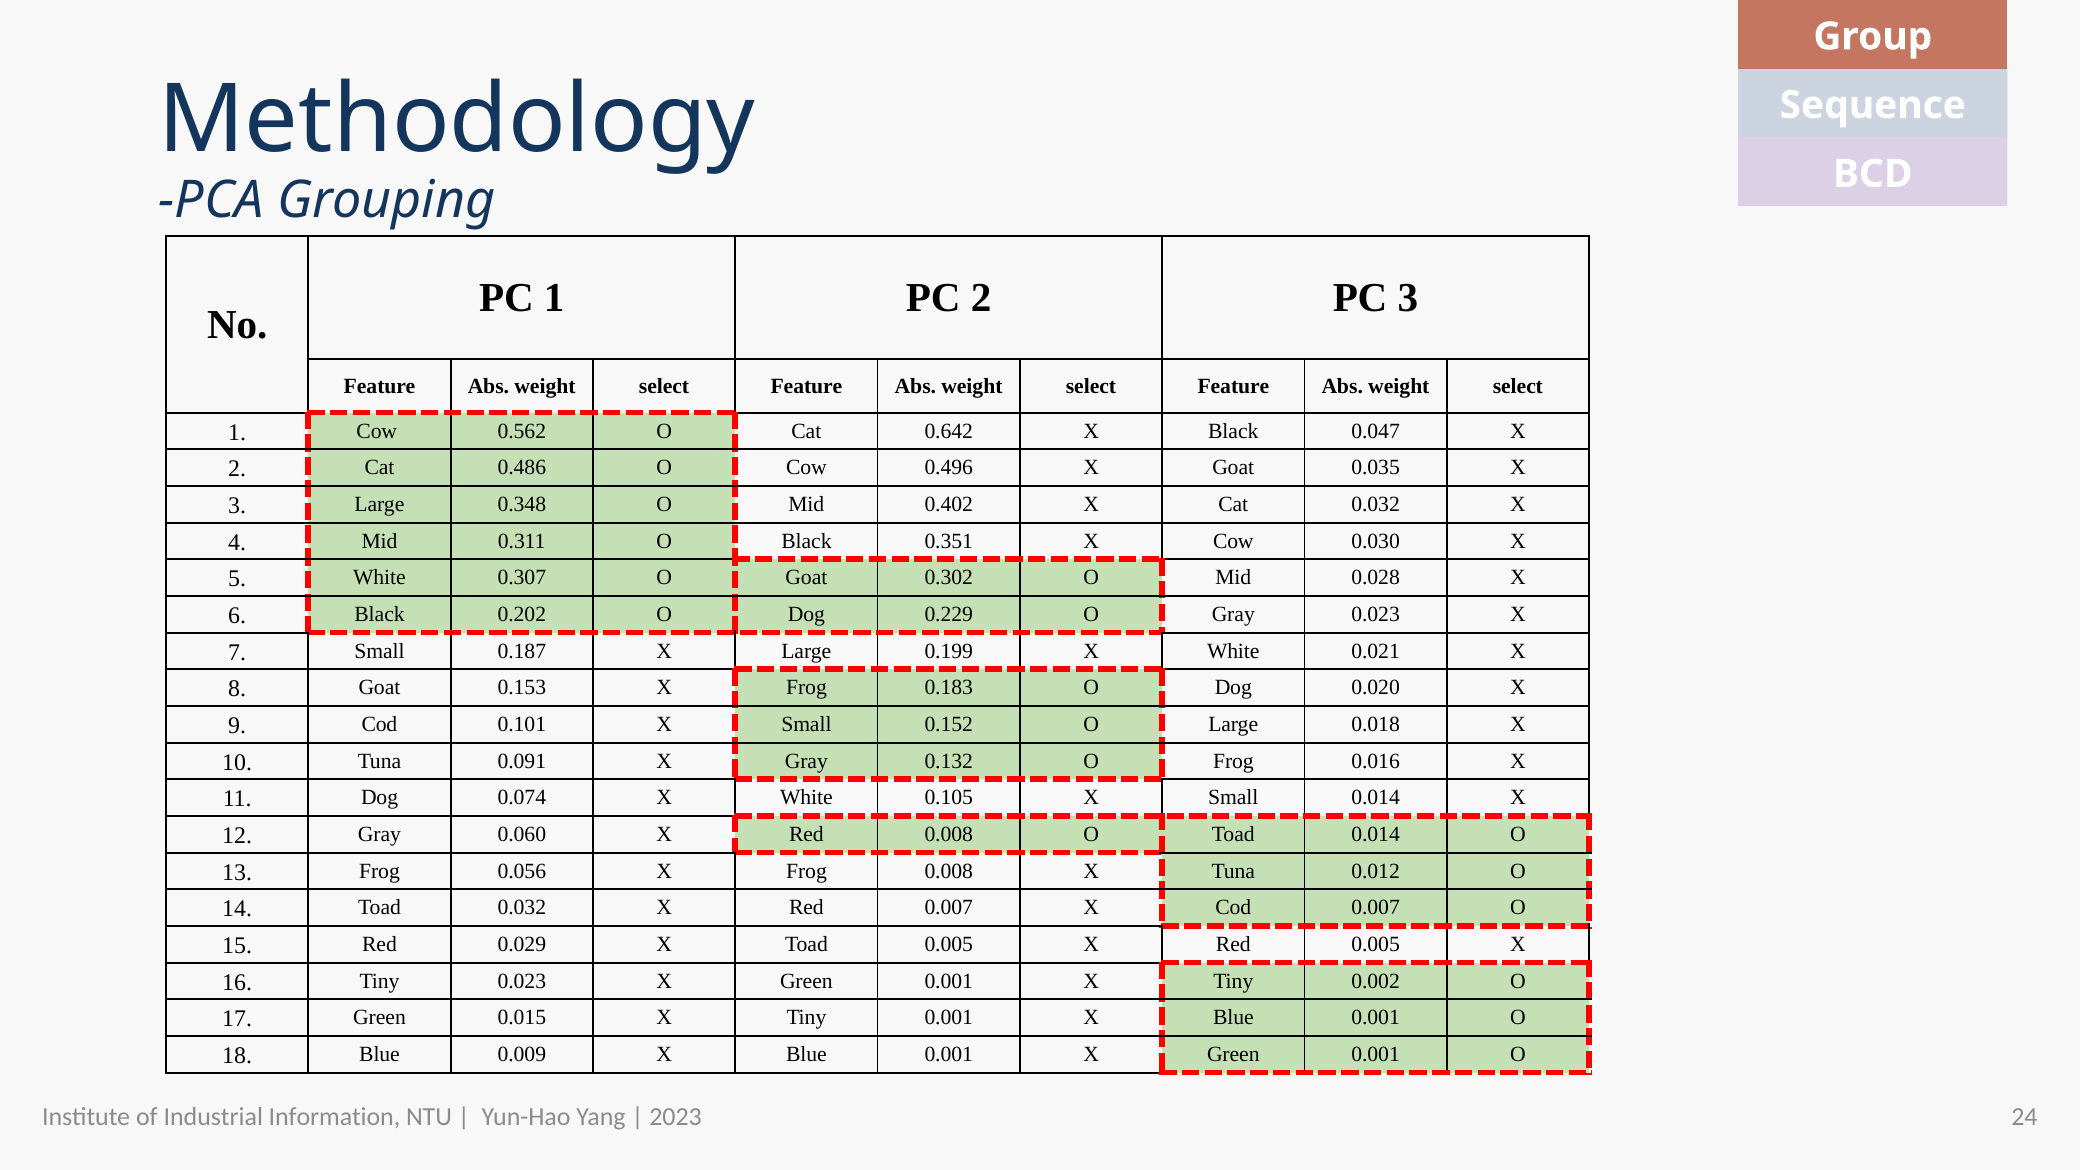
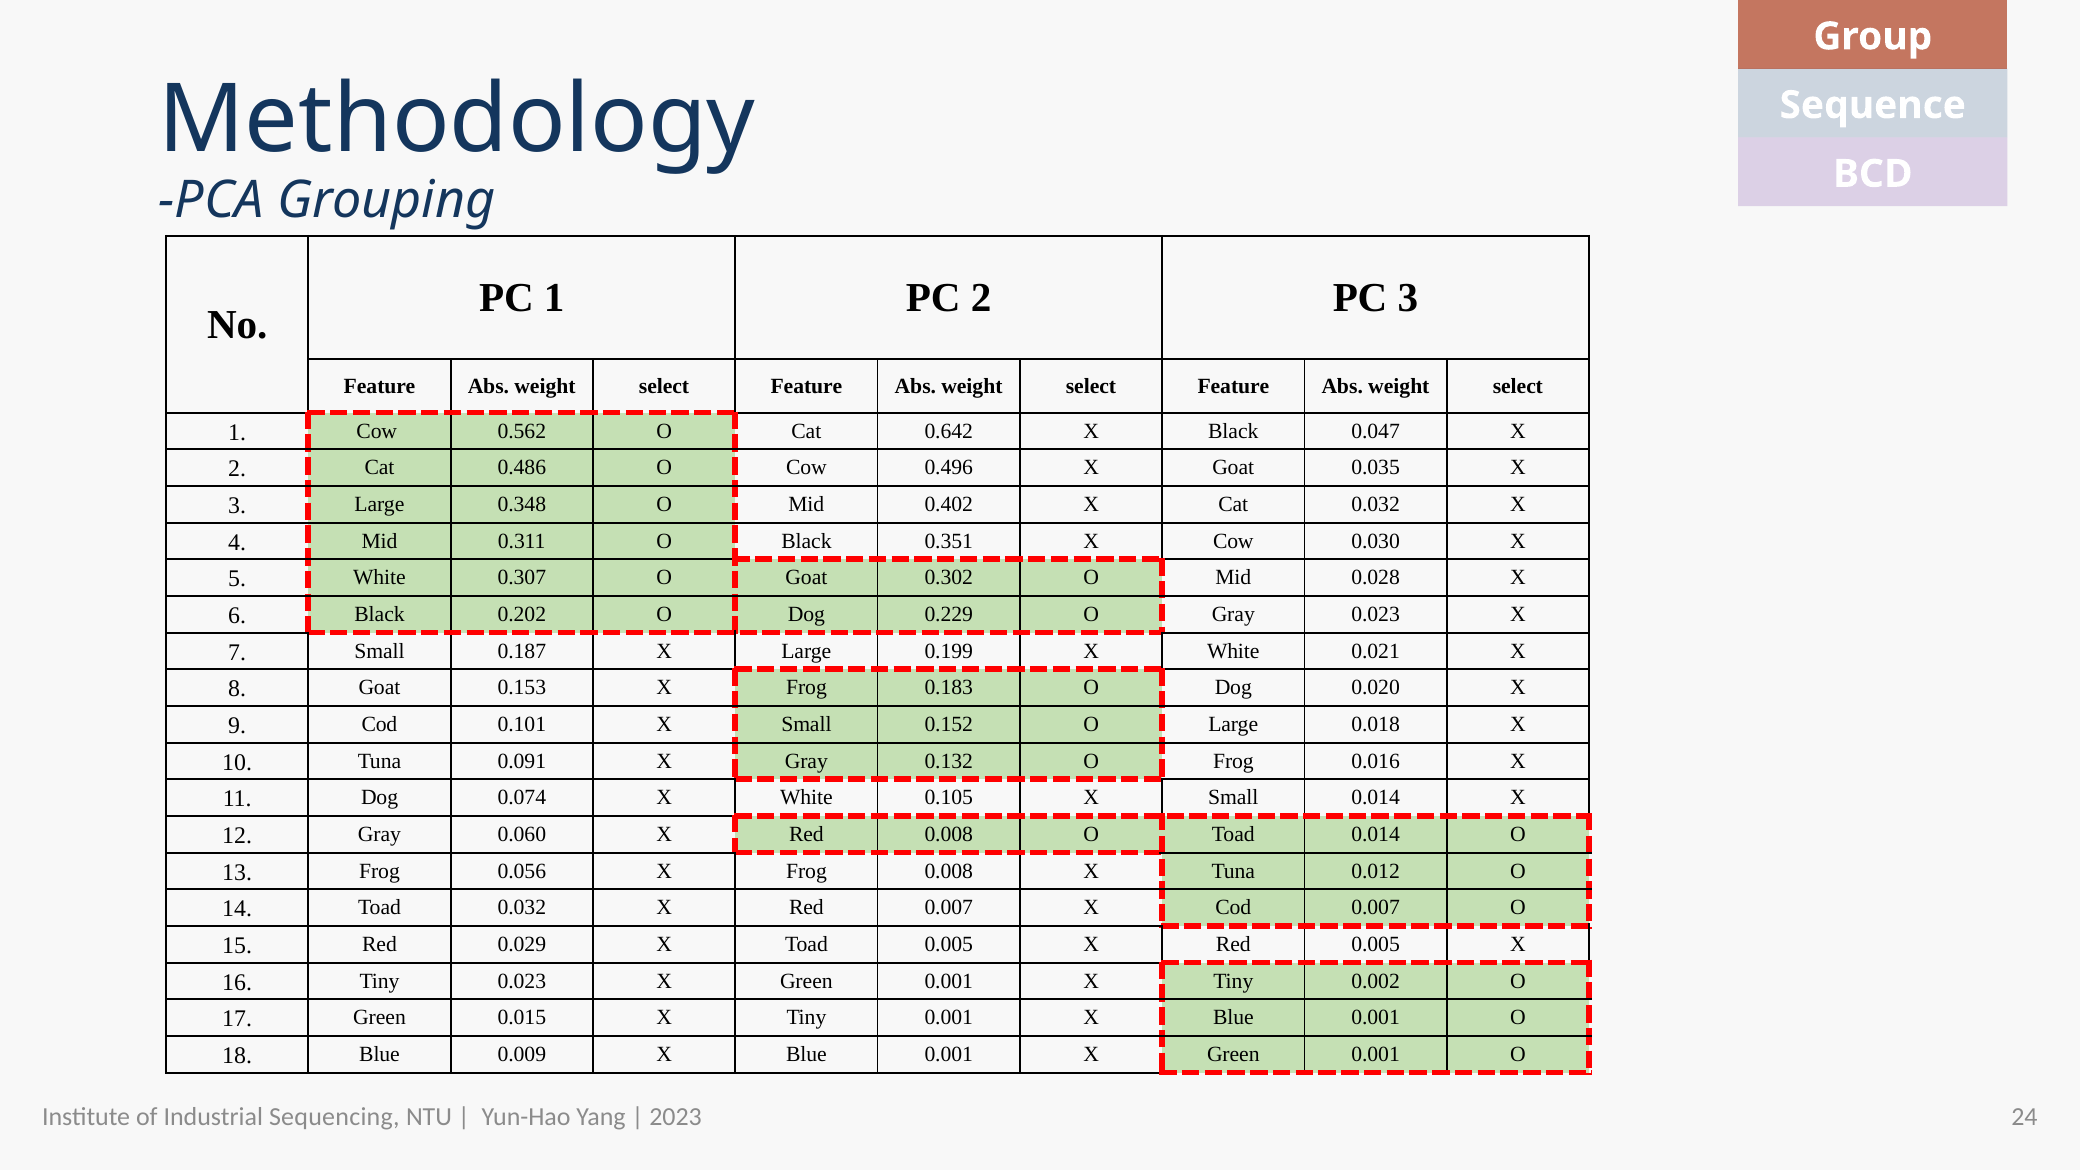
Information: Information -> Sequencing
